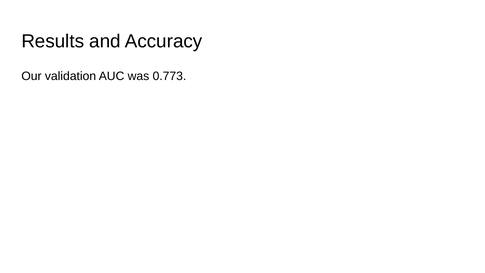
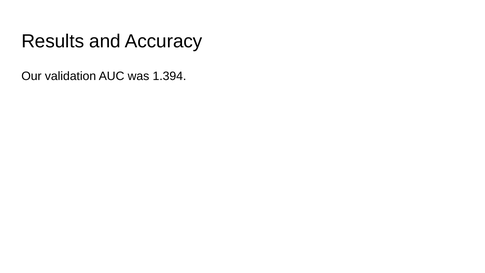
0.773: 0.773 -> 1.394
